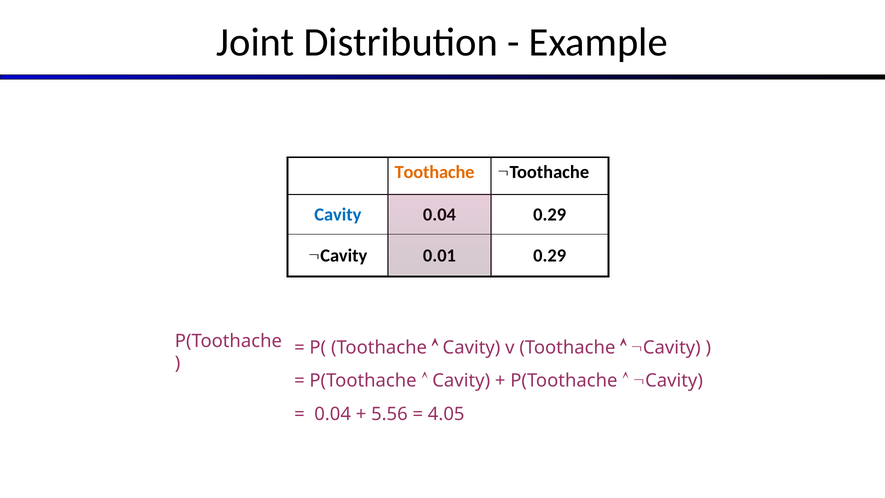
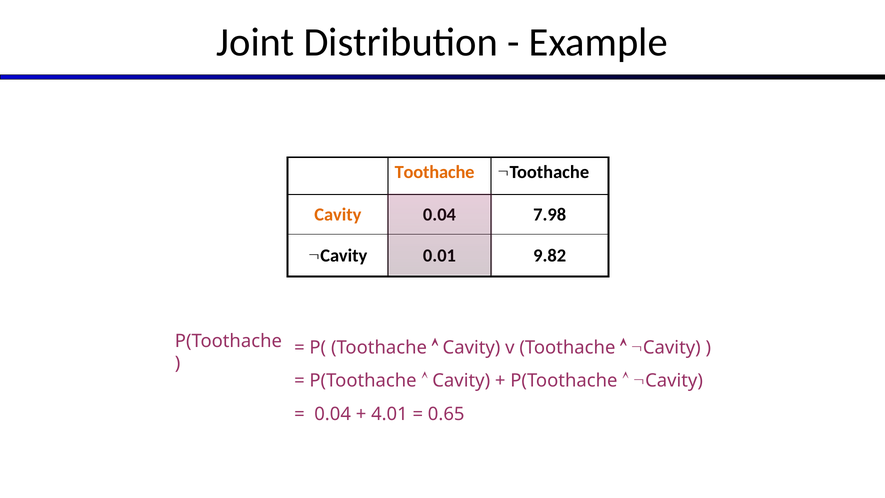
Cavity at (338, 214) colour: blue -> orange
0.29 at (550, 214): 0.29 -> 7.98
0.29 at (550, 255): 0.29 -> 9.82
5.56: 5.56 -> 4.01
4.05: 4.05 -> 0.65
